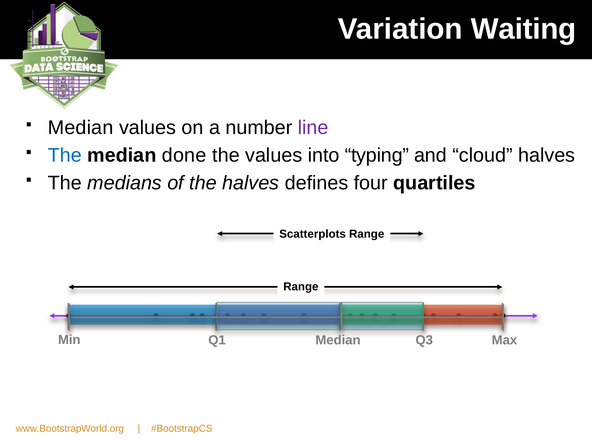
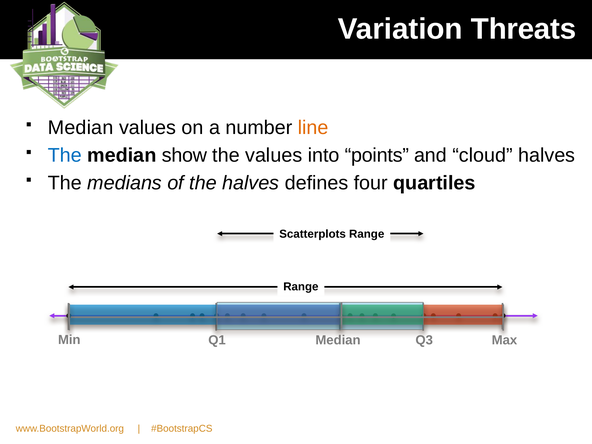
Waiting: Waiting -> Threats
line colour: purple -> orange
done: done -> show
typing: typing -> points
